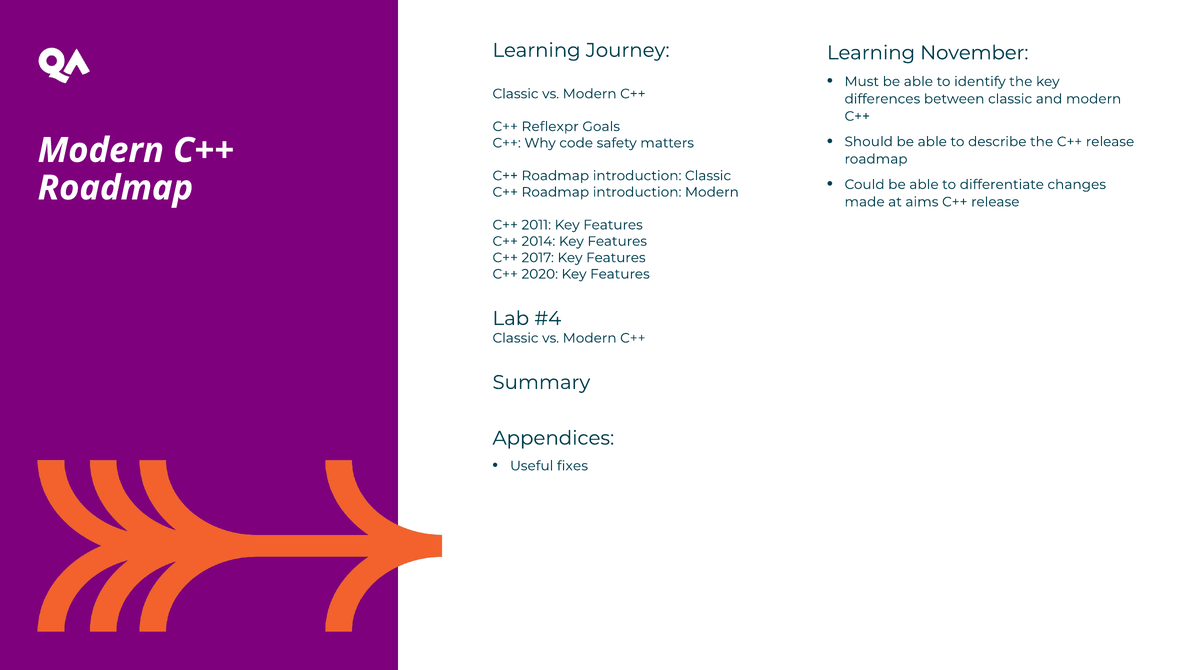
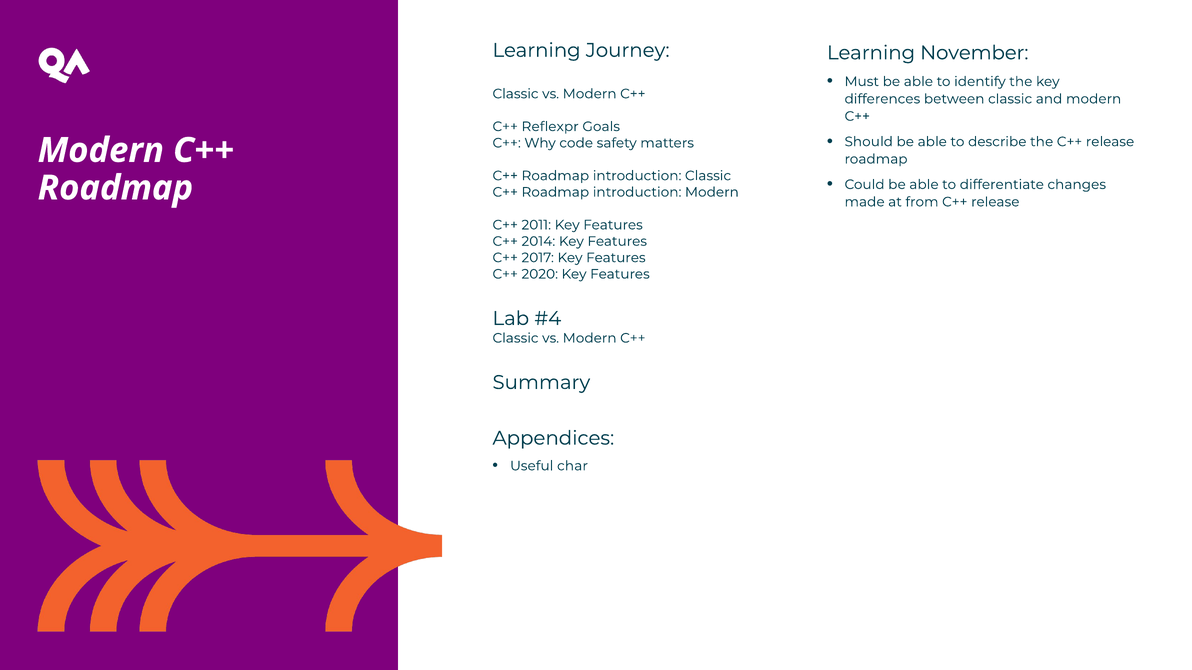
aims: aims -> from
fixes: fixes -> char
